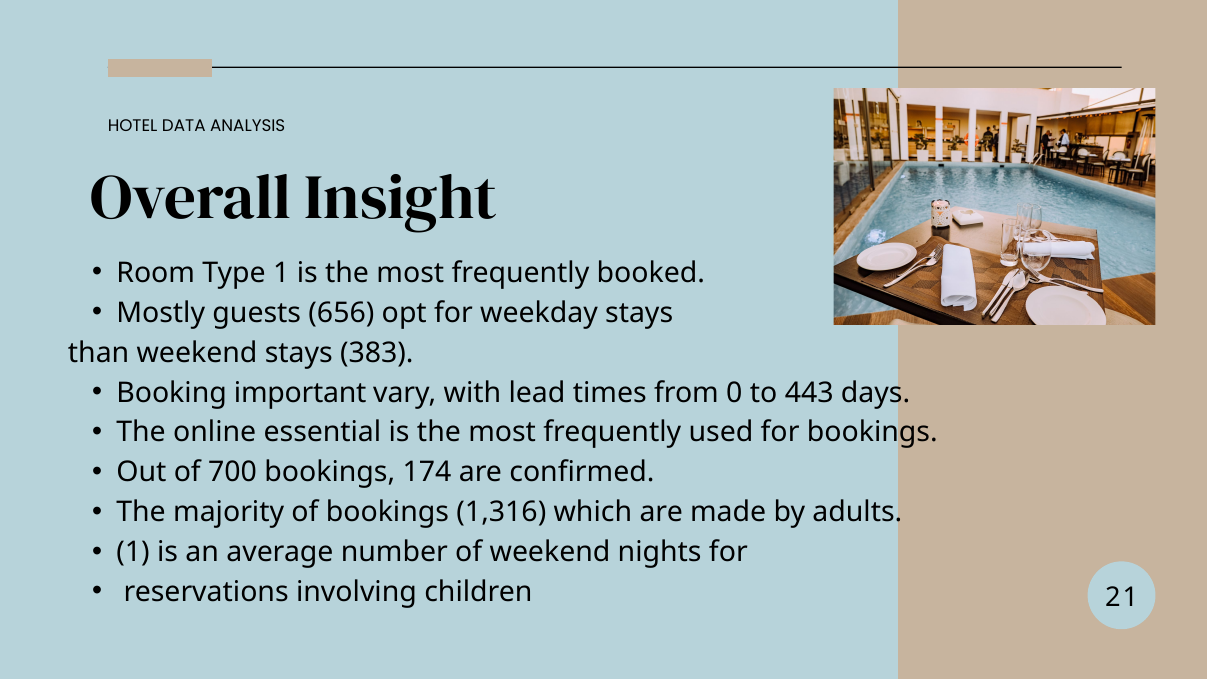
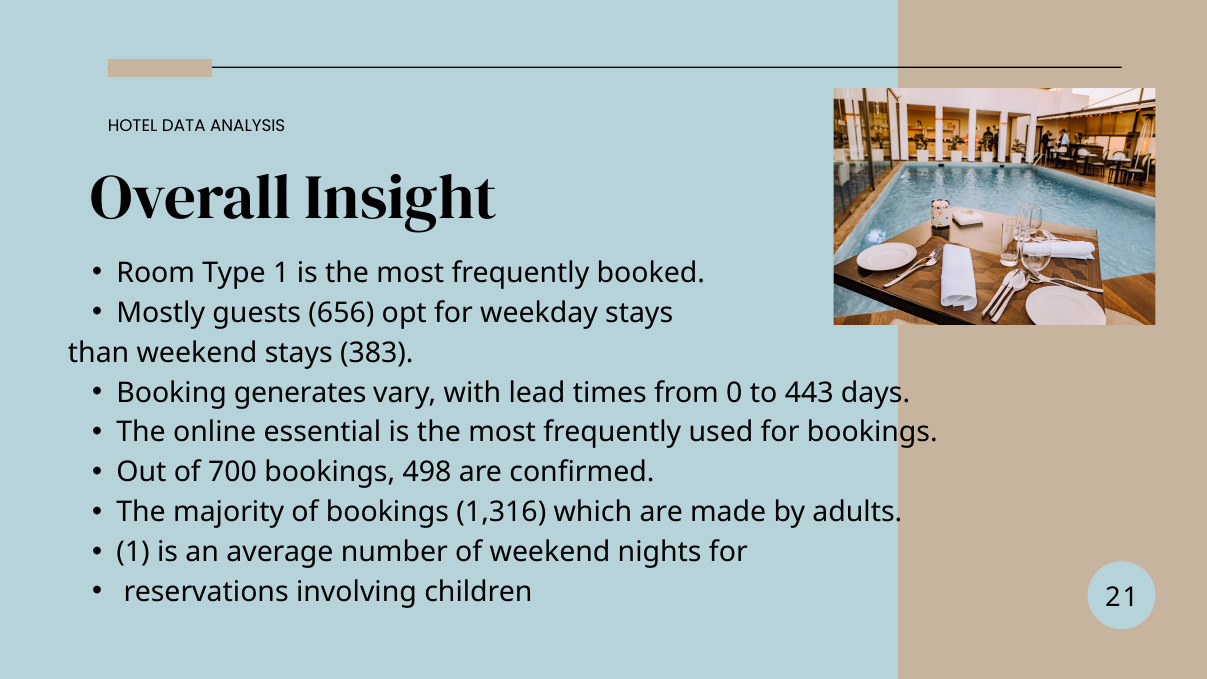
important: important -> generates
174: 174 -> 498
